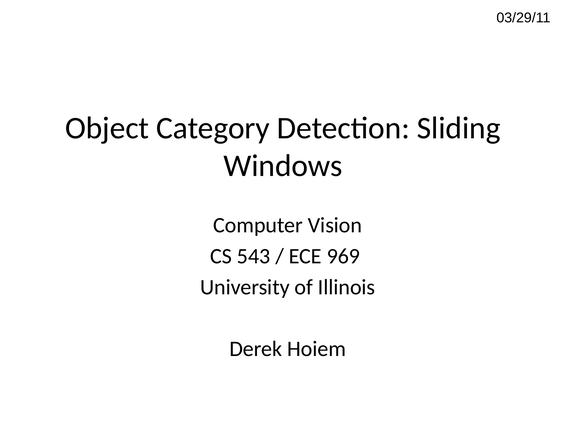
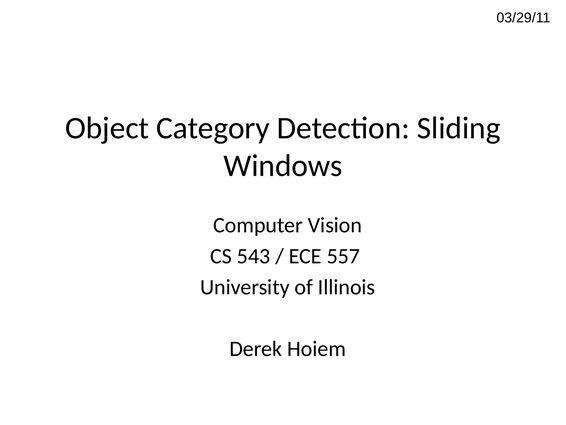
969: 969 -> 557
